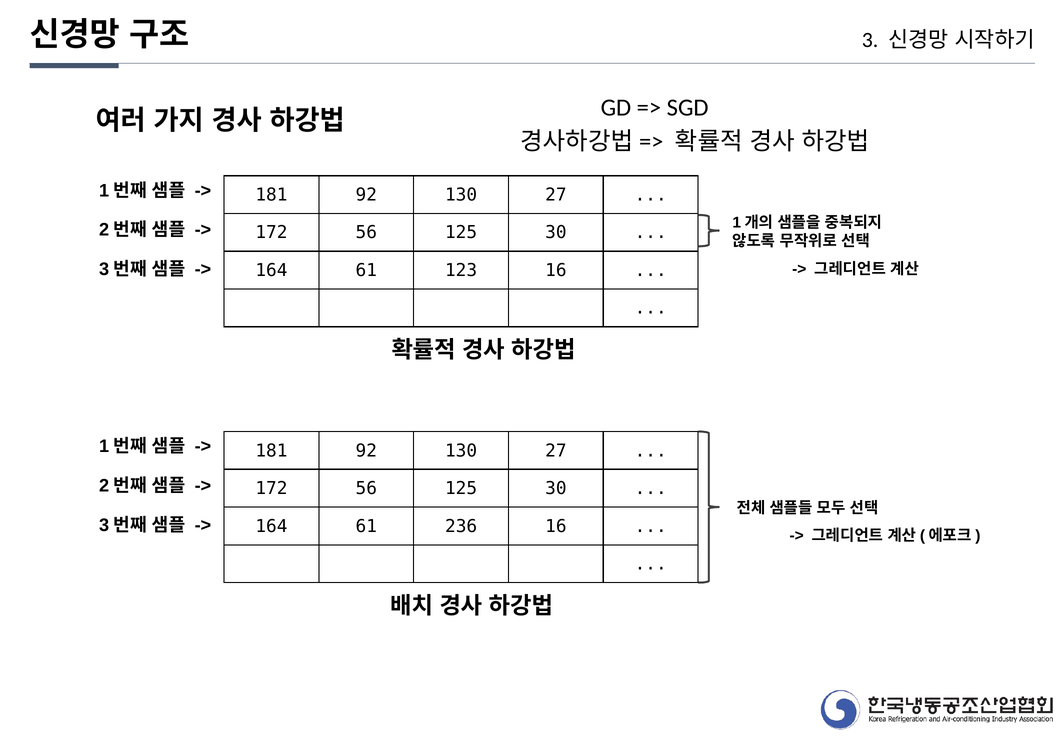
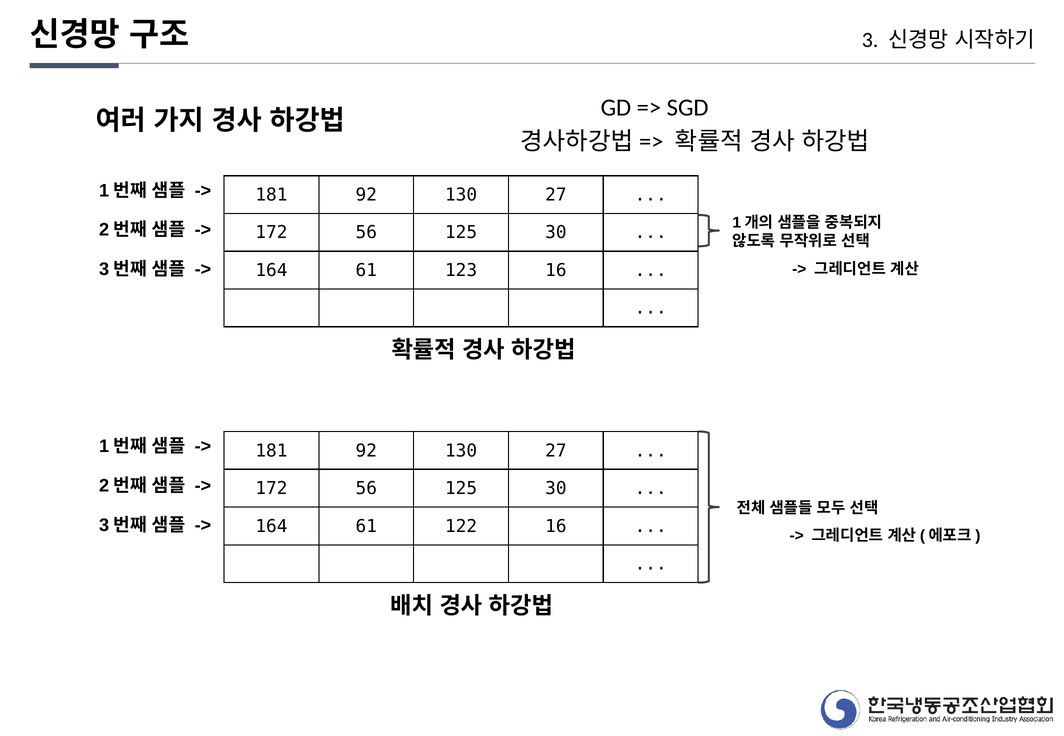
236: 236 -> 122
